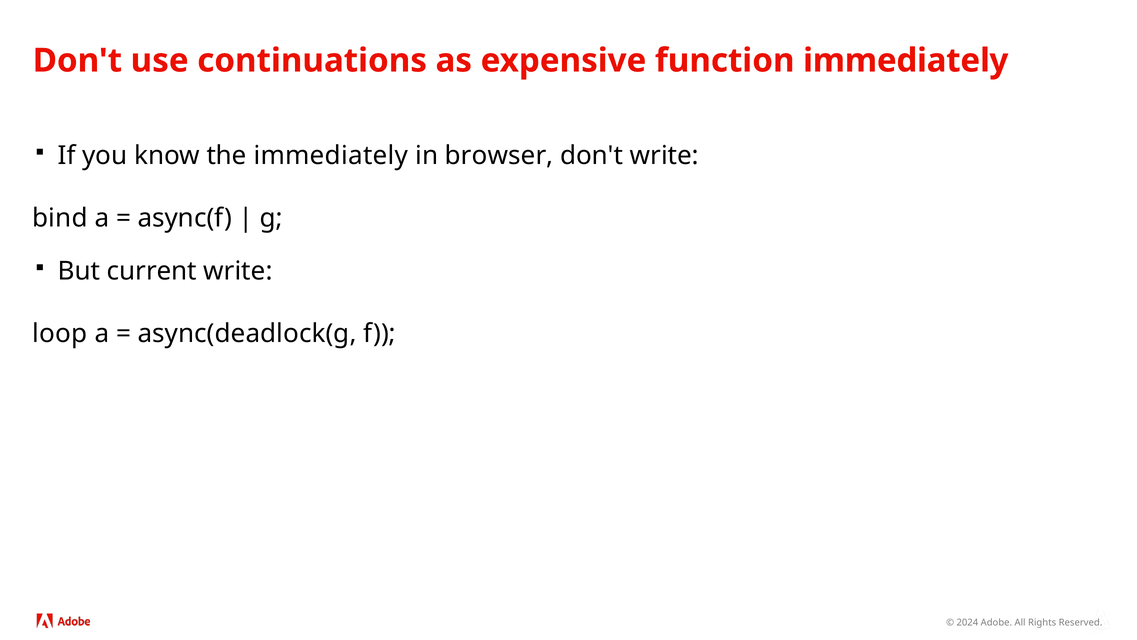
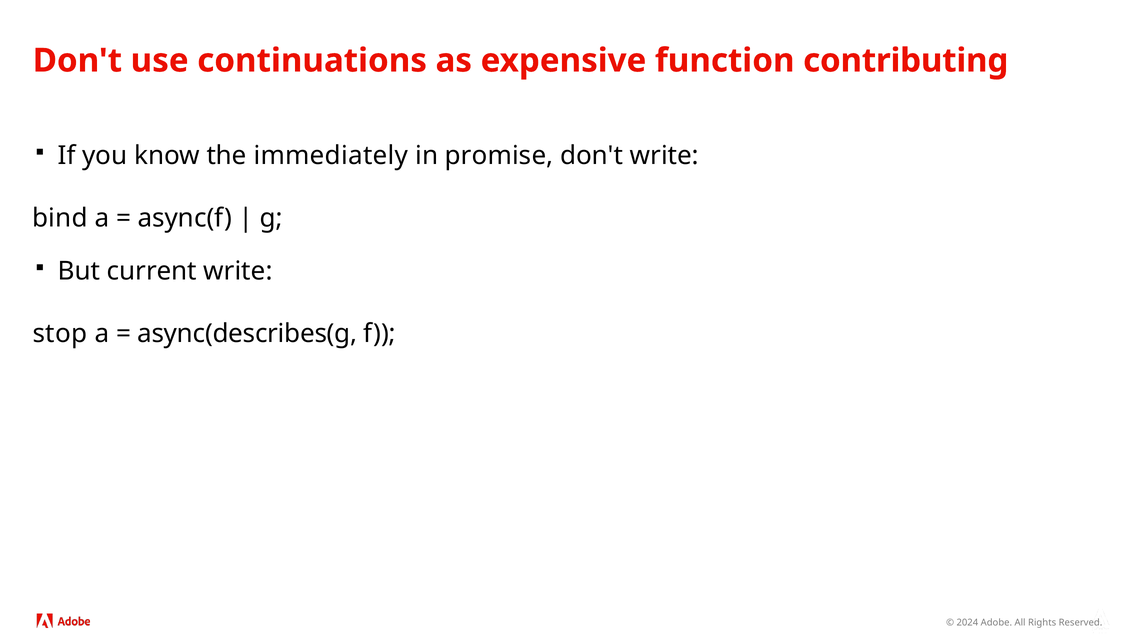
function immediately: immediately -> contributing
browser: browser -> promise
loop: loop -> stop
async(deadlock(g: async(deadlock(g -> async(describes(g
